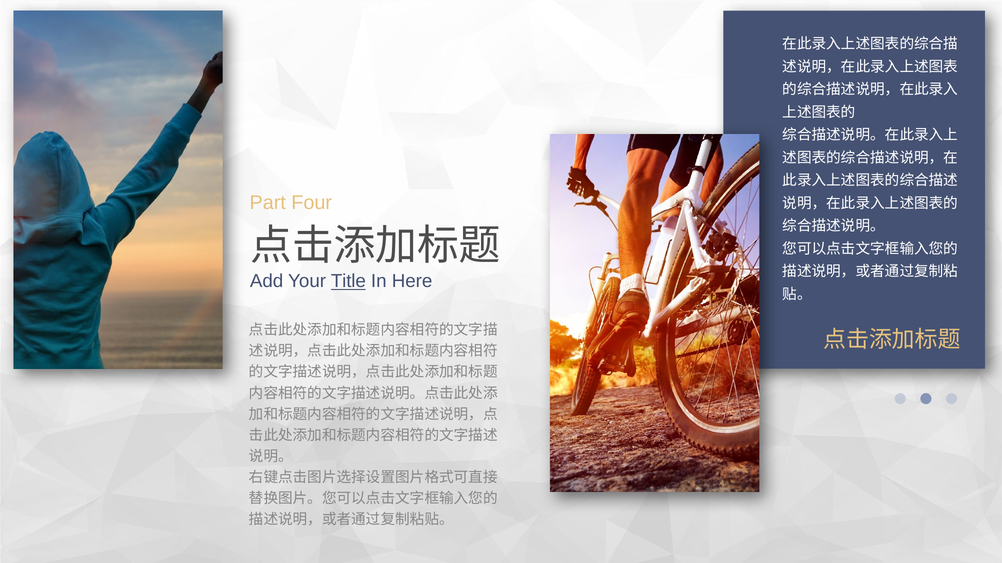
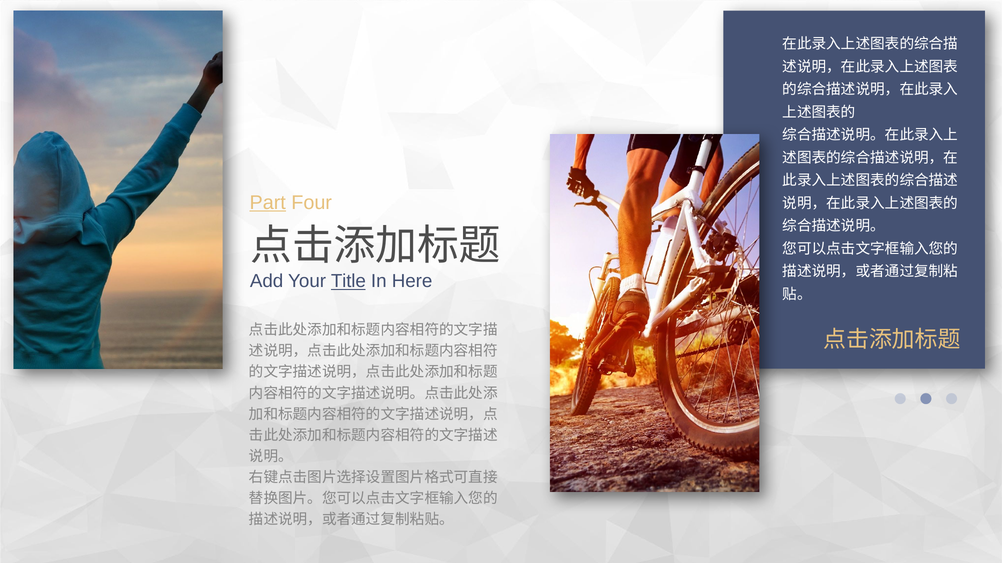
Part underline: none -> present
